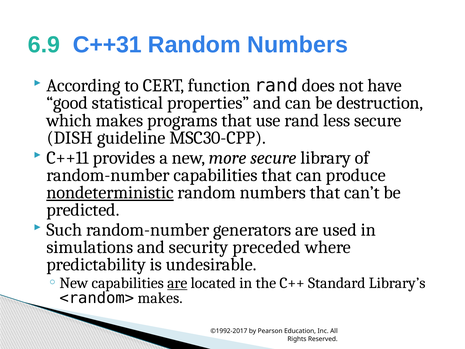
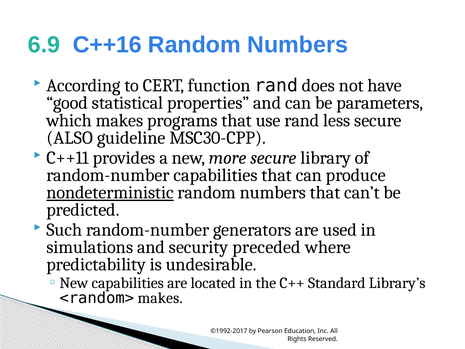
C++31: C++31 -> C++16
destruction: destruction -> parameters
DISH: DISH -> ALSO
are at (177, 283) underline: present -> none
